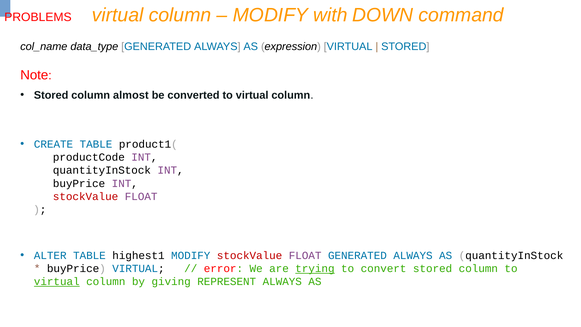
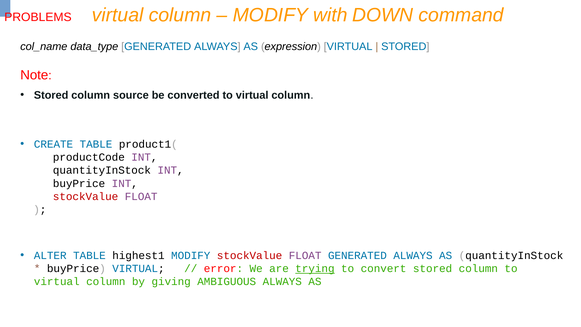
almost: almost -> source
virtual at (57, 281) underline: present -> none
REPRESENT: REPRESENT -> AMBIGUOUS
